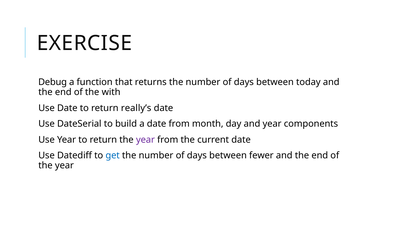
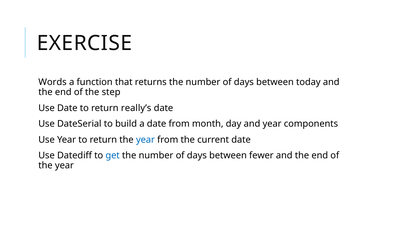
Debug: Debug -> Words
with: with -> step
year at (145, 140) colour: purple -> blue
